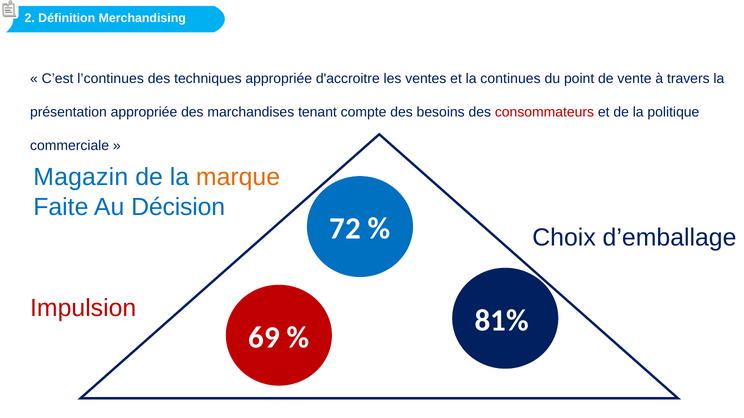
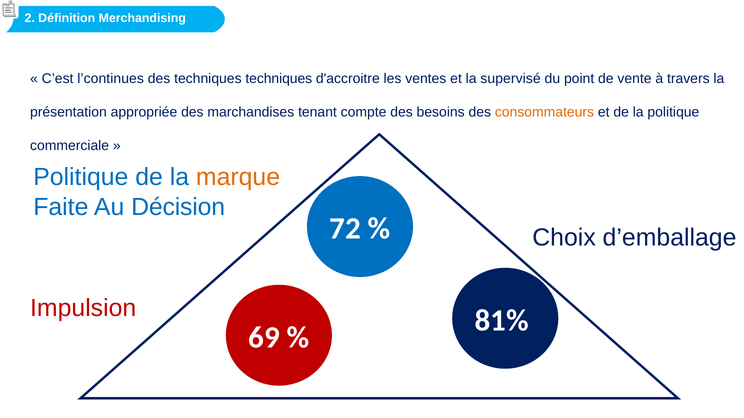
techniques appropriée: appropriée -> techniques
continues: continues -> supervisé
consommateurs colour: red -> orange
Magazin at (81, 178): Magazin -> Politique
